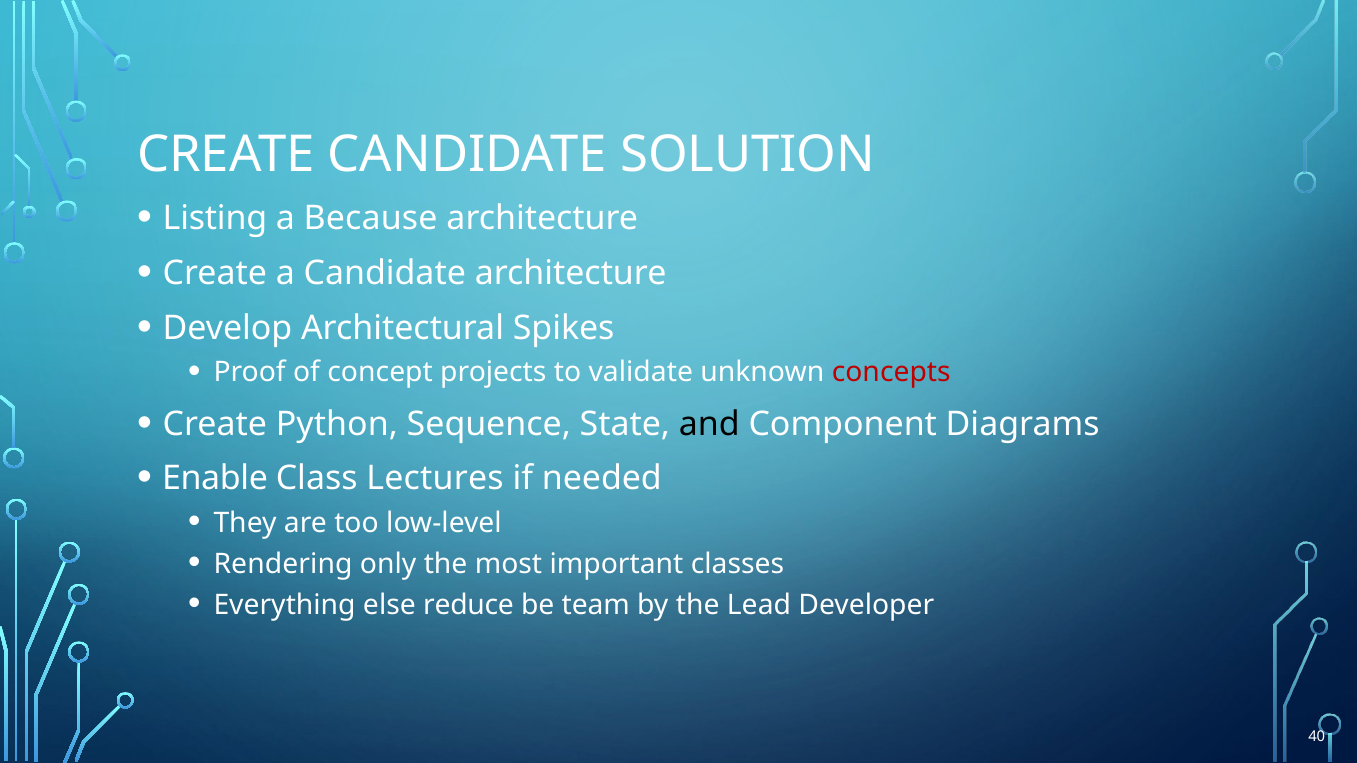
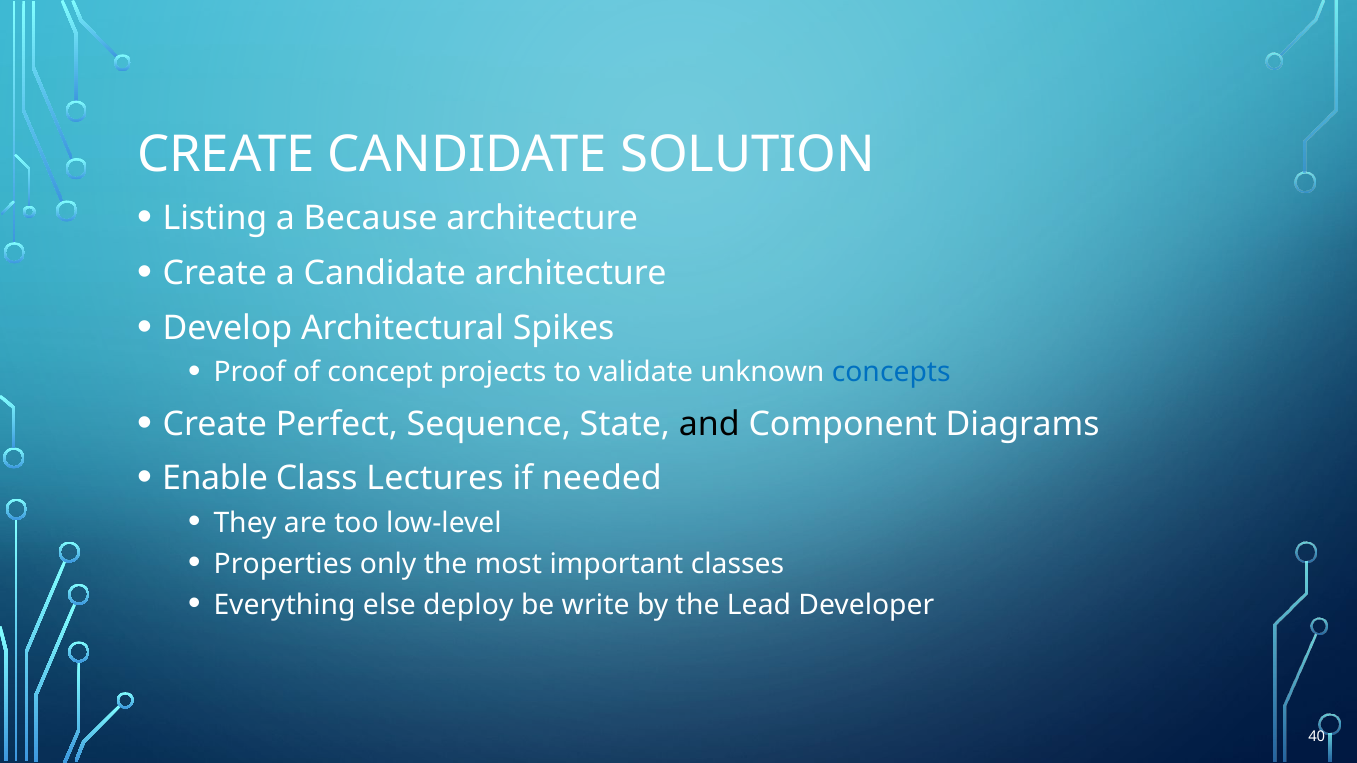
concepts colour: red -> blue
Python: Python -> Perfect
Rendering: Rendering -> Properties
reduce: reduce -> deploy
team: team -> write
